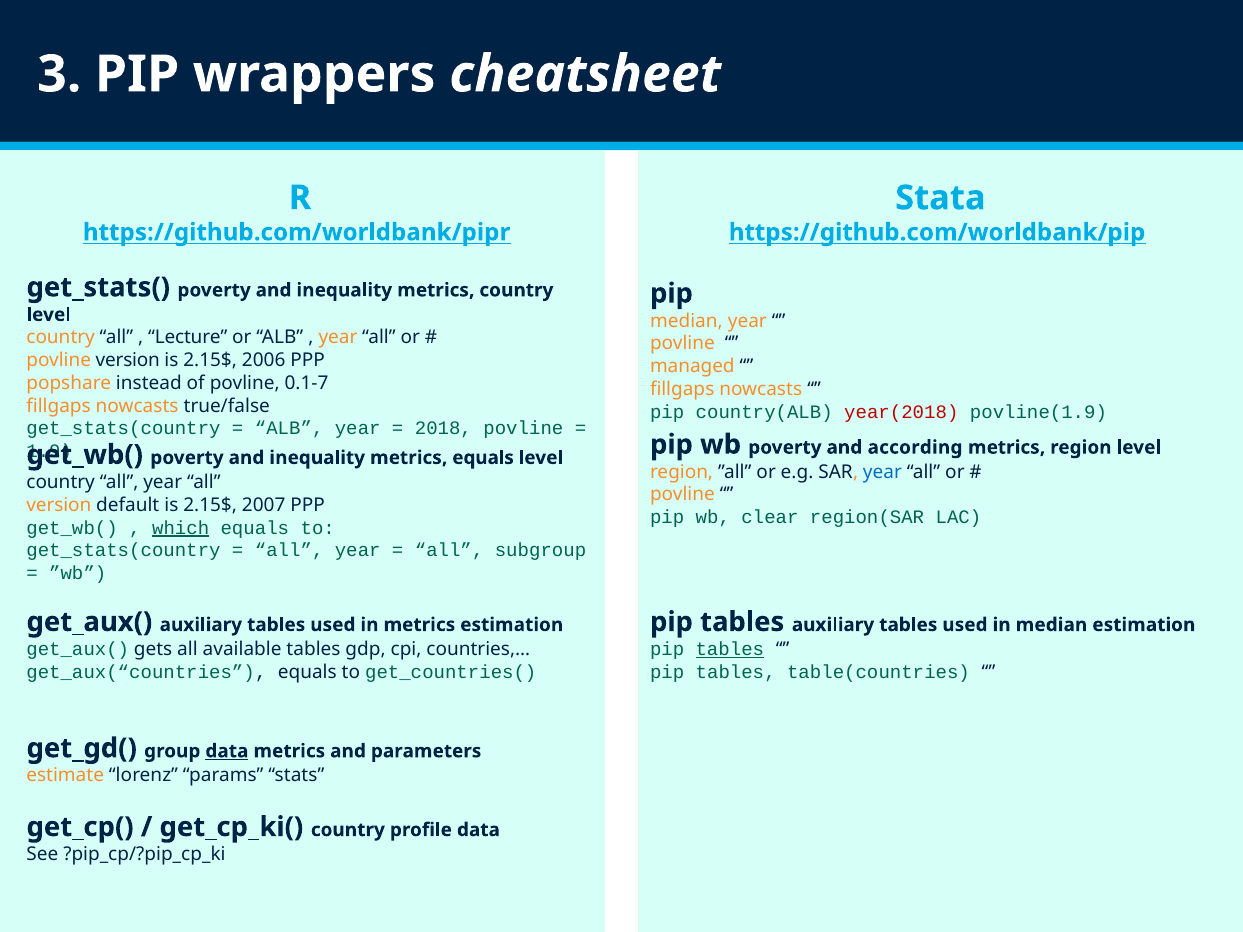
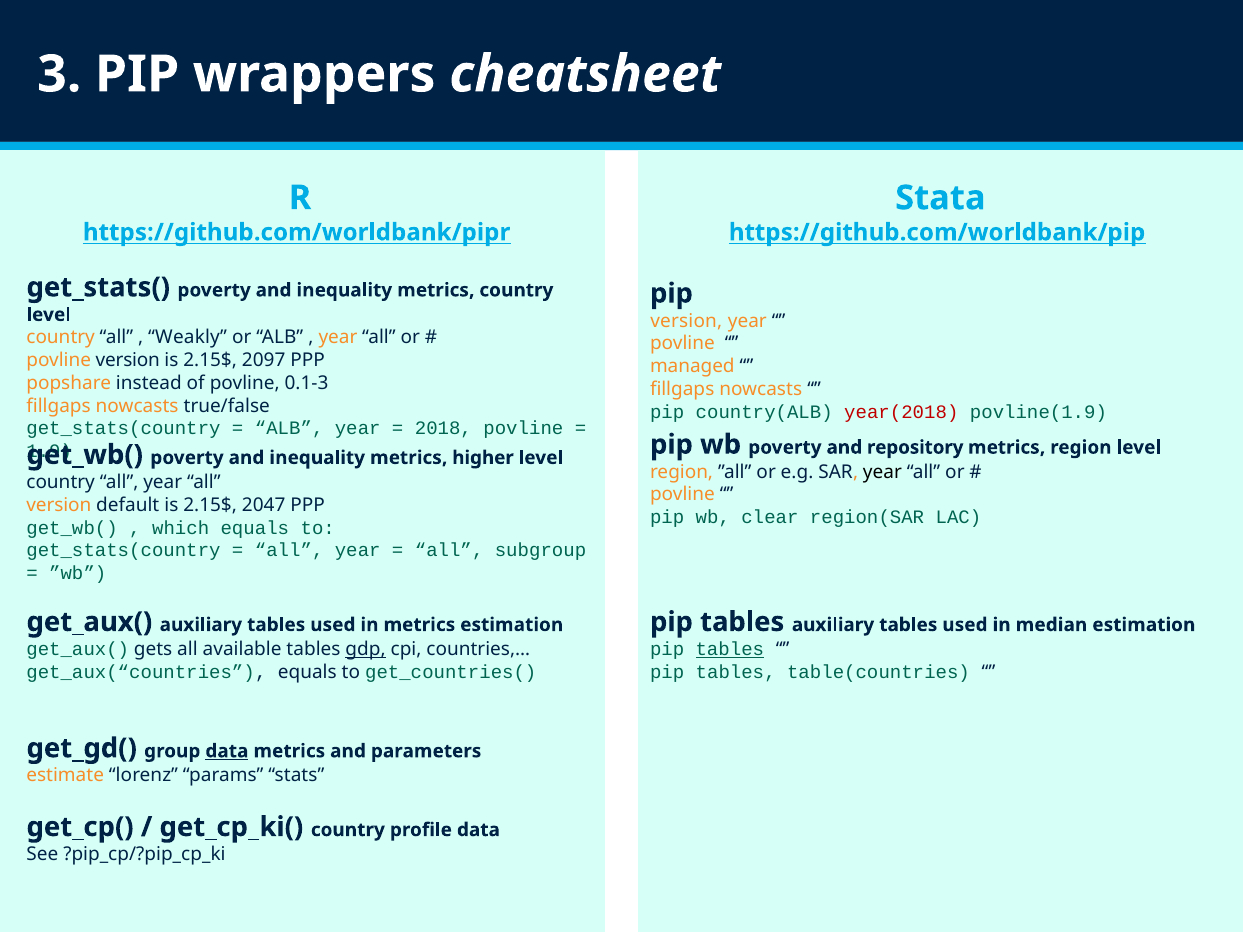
median at (686, 321): median -> version
Lecture: Lecture -> Weakly
2006: 2006 -> 2097
0.1-7: 0.1-7 -> 0.1-3
according: according -> repository
metrics equals: equals -> higher
year at (882, 472) colour: blue -> black
2007: 2007 -> 2047
which underline: present -> none
gdp underline: none -> present
